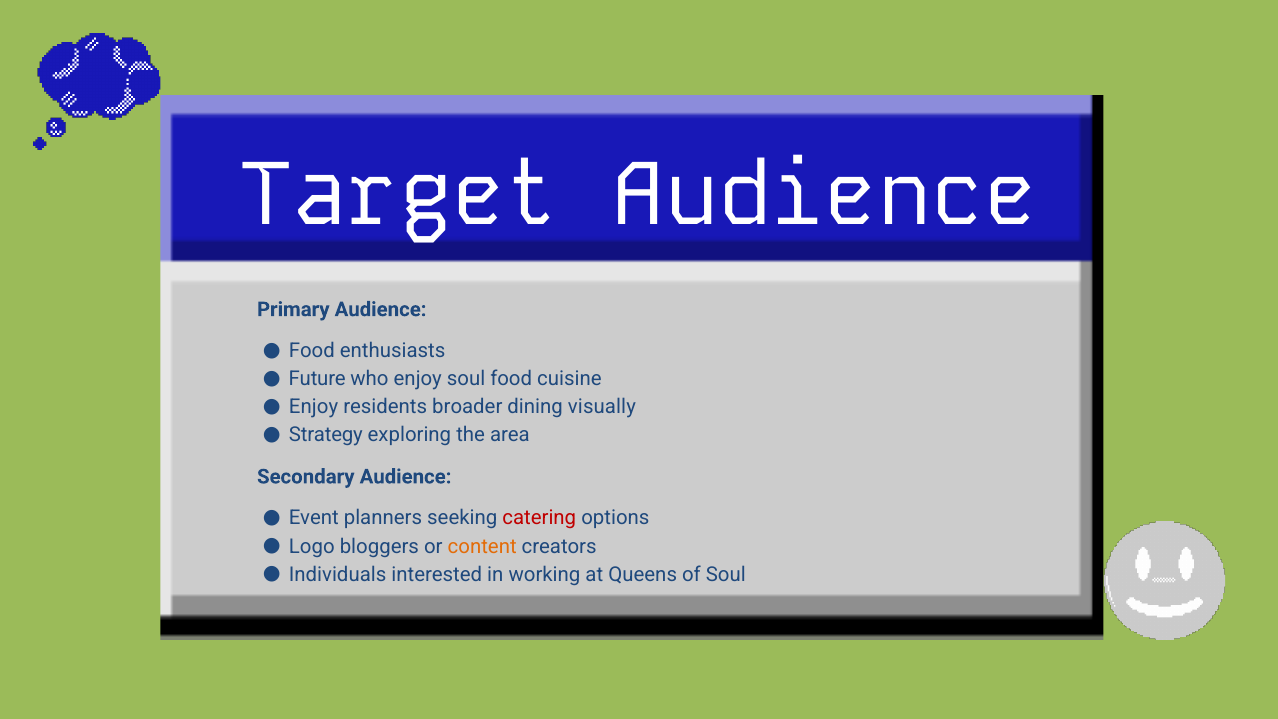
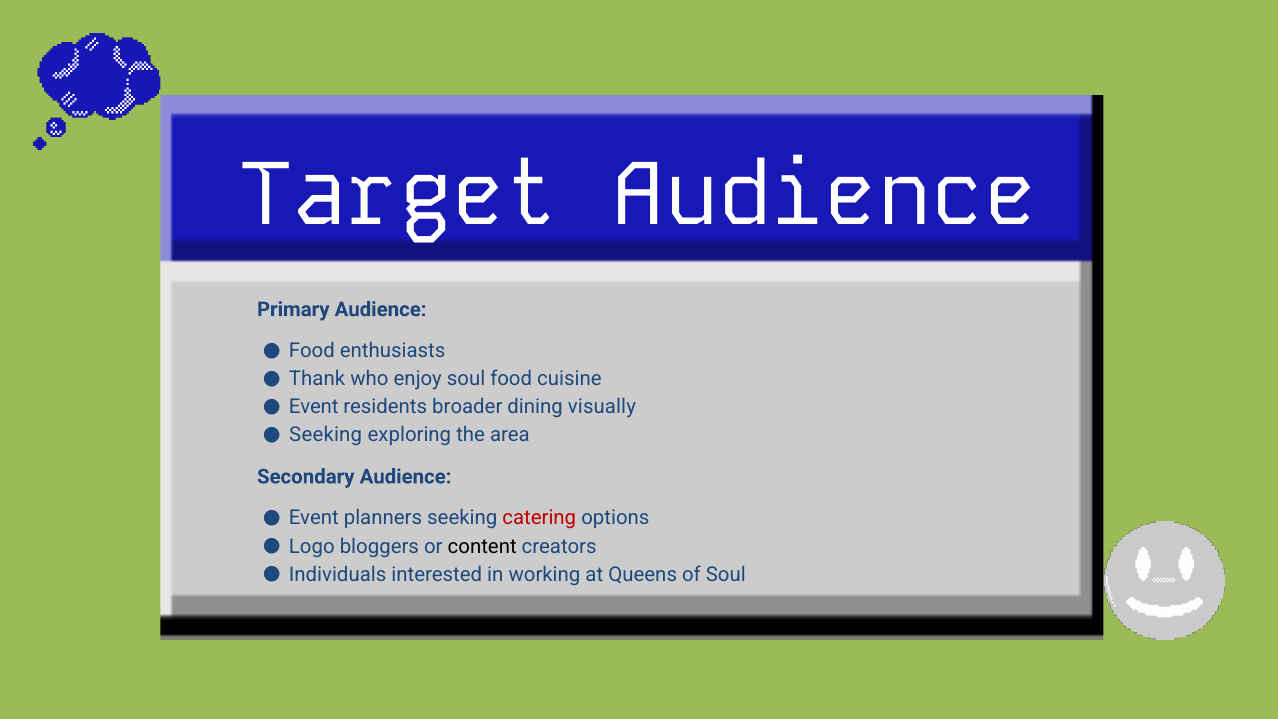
Future: Future -> Thank
Enjoy at (314, 407): Enjoy -> Event
Strategy at (326, 435): Strategy -> Seeking
content colour: orange -> black
